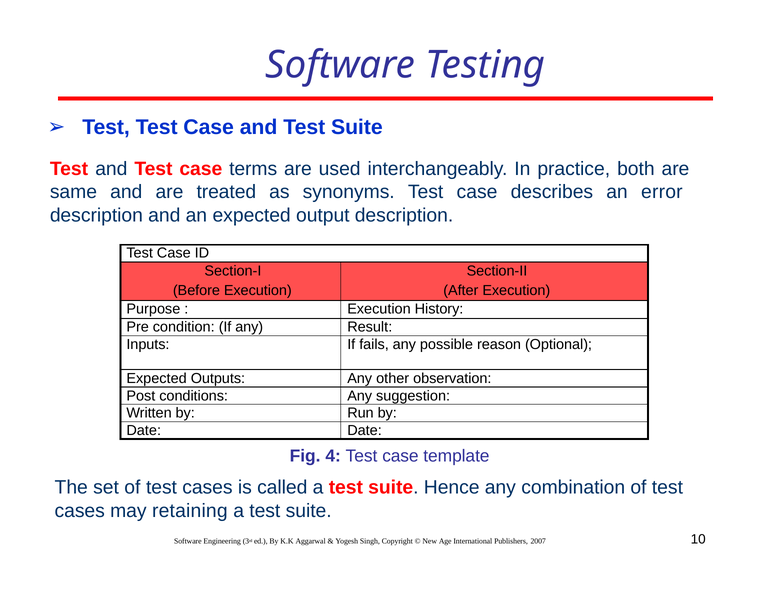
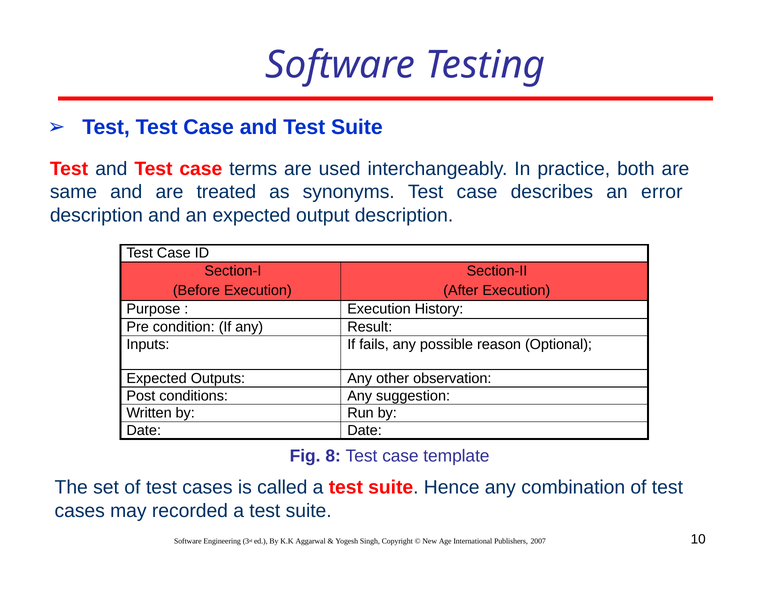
4: 4 -> 8
retaining: retaining -> recorded
